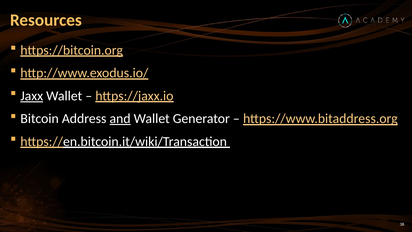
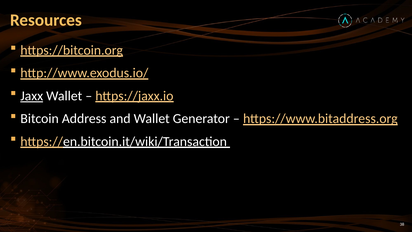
and underline: present -> none
